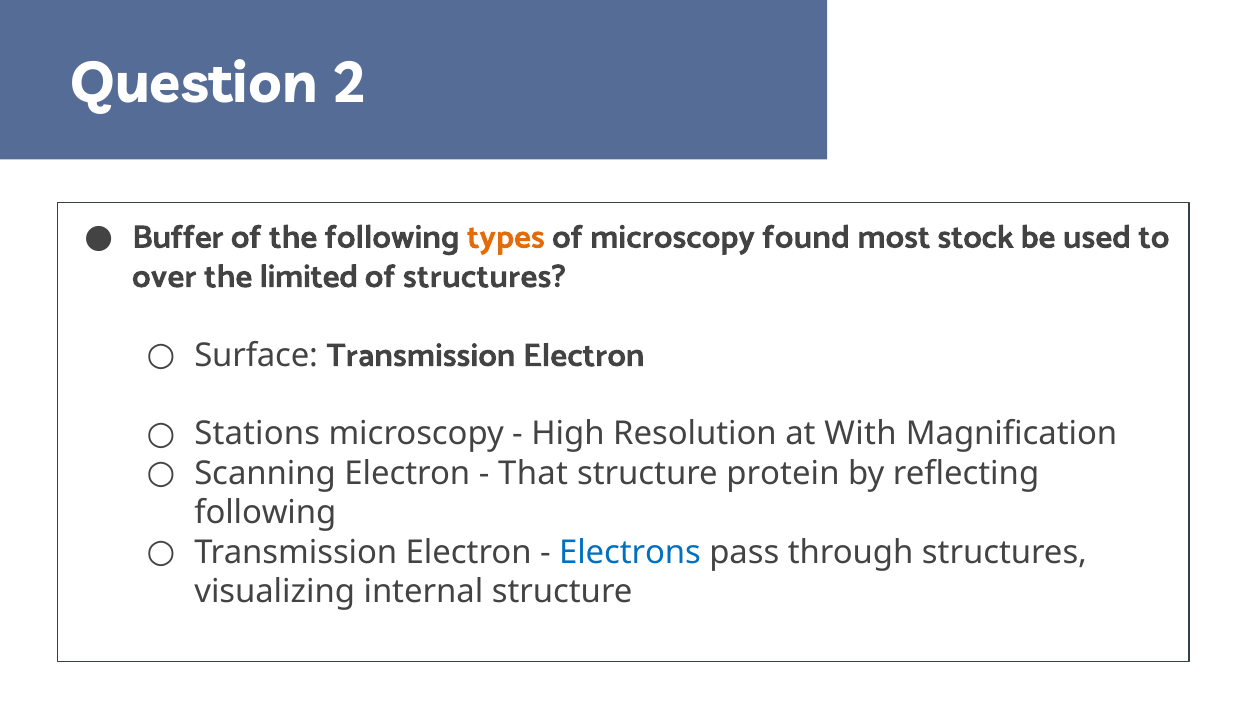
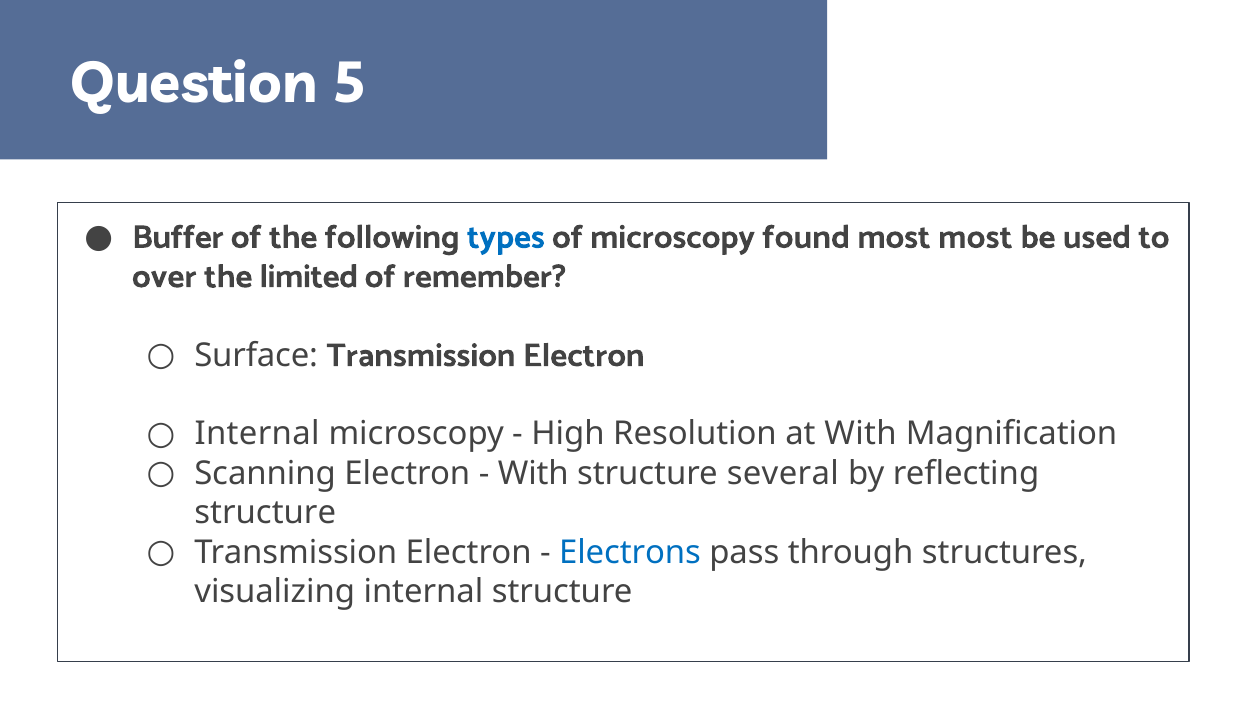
2: 2 -> 5
types colour: orange -> blue
most stock: stock -> most
of structures: structures -> remember
Stations at (257, 434): Stations -> Internal
That at (533, 474): That -> With
protein: protein -> several
following at (265, 513): following -> structure
